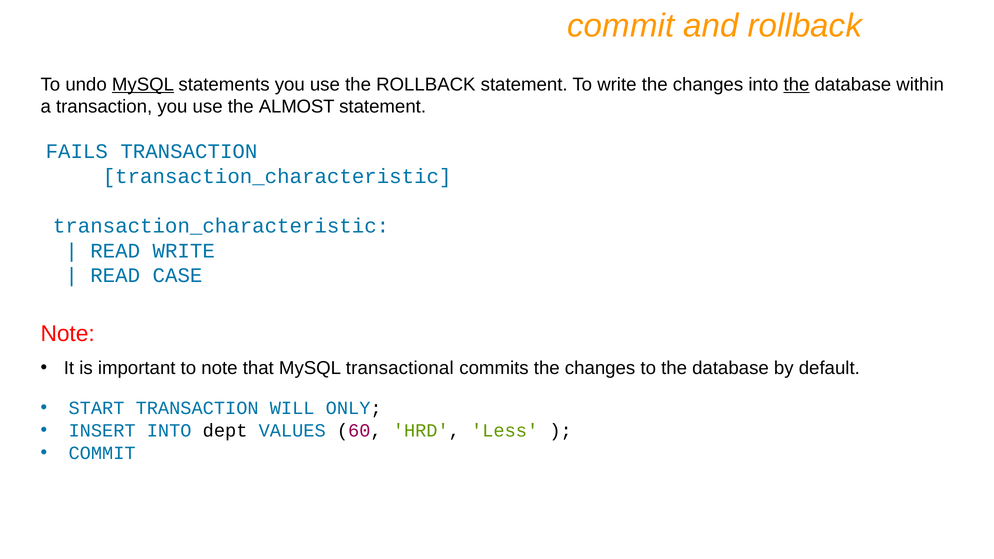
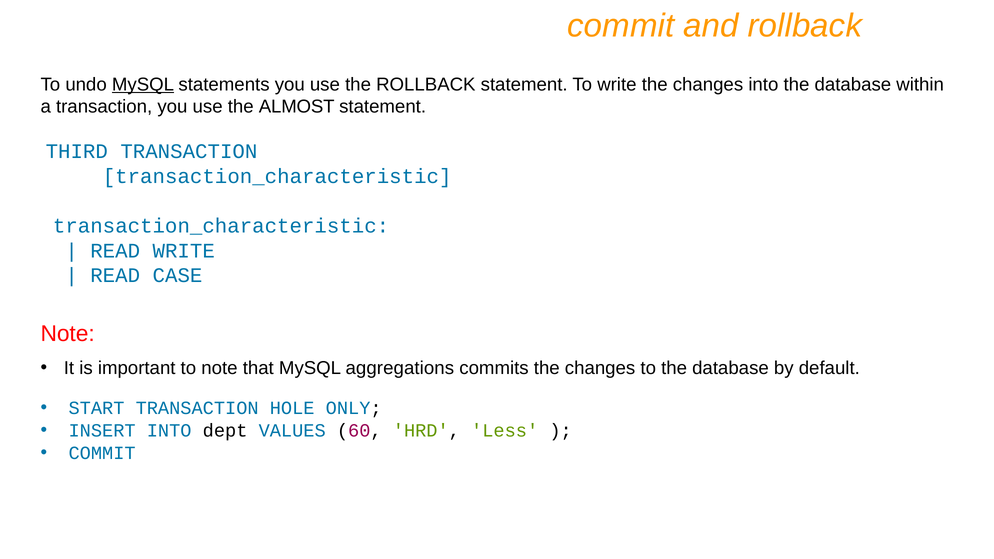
the at (796, 84) underline: present -> none
FAILS: FAILS -> THIRD
transactional: transactional -> aggregations
WILL: WILL -> HOLE
